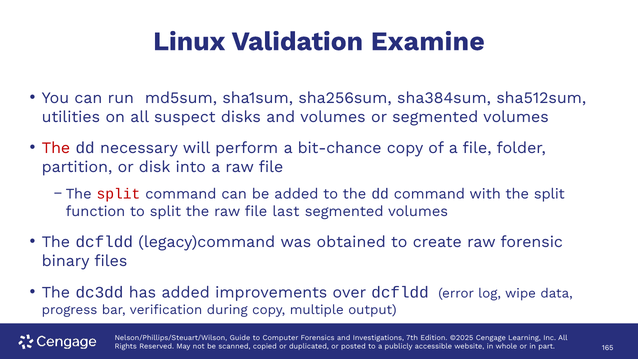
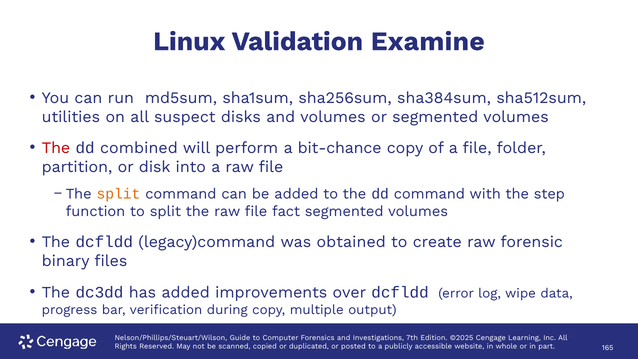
necessary: necessary -> combined
split at (118, 194) colour: red -> orange
with the split: split -> step
last: last -> fact
